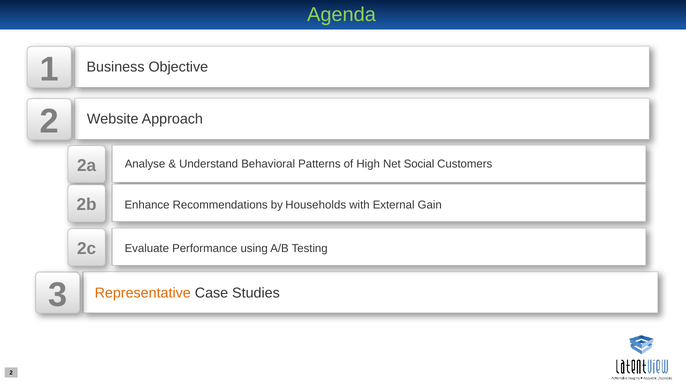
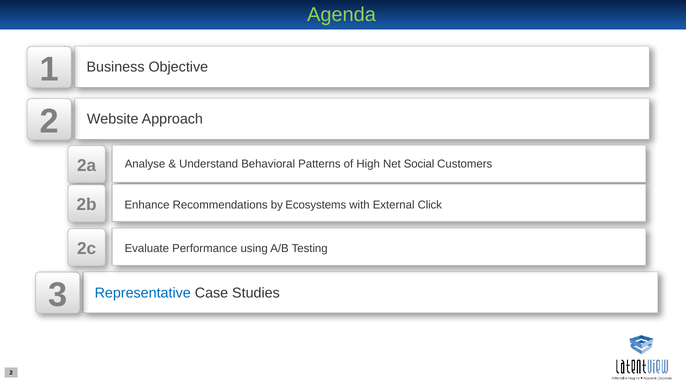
Households: Households -> Ecosystems
Gain: Gain -> Click
Representative colour: orange -> blue
